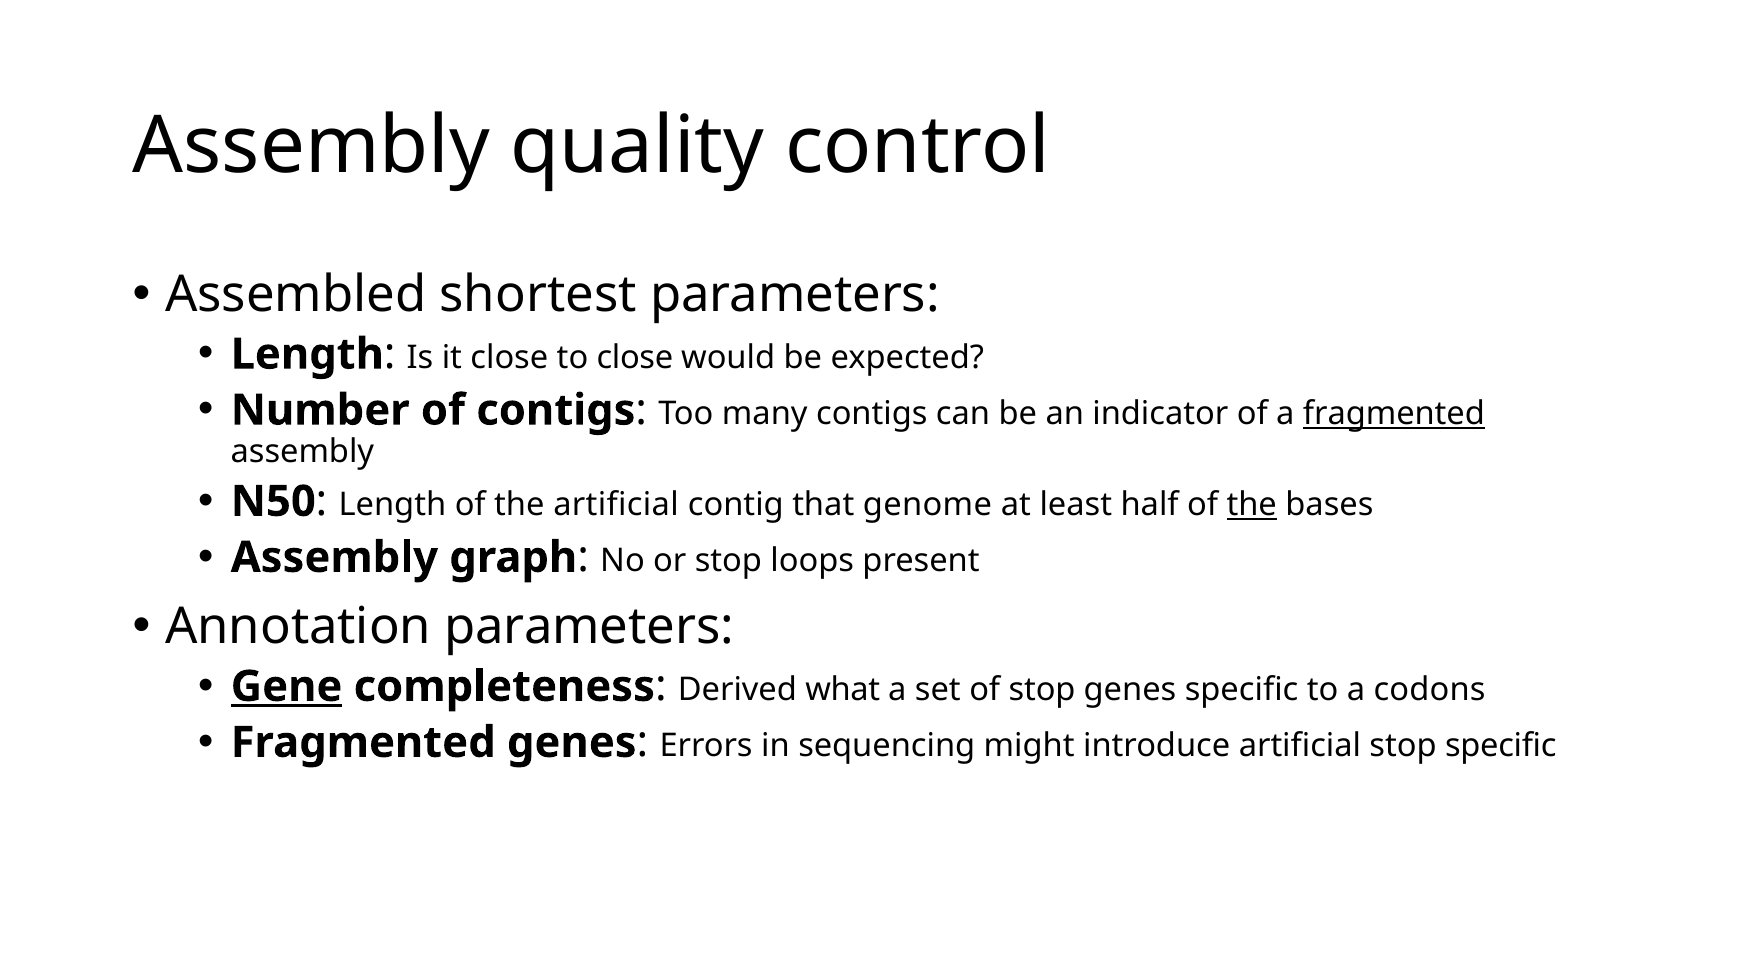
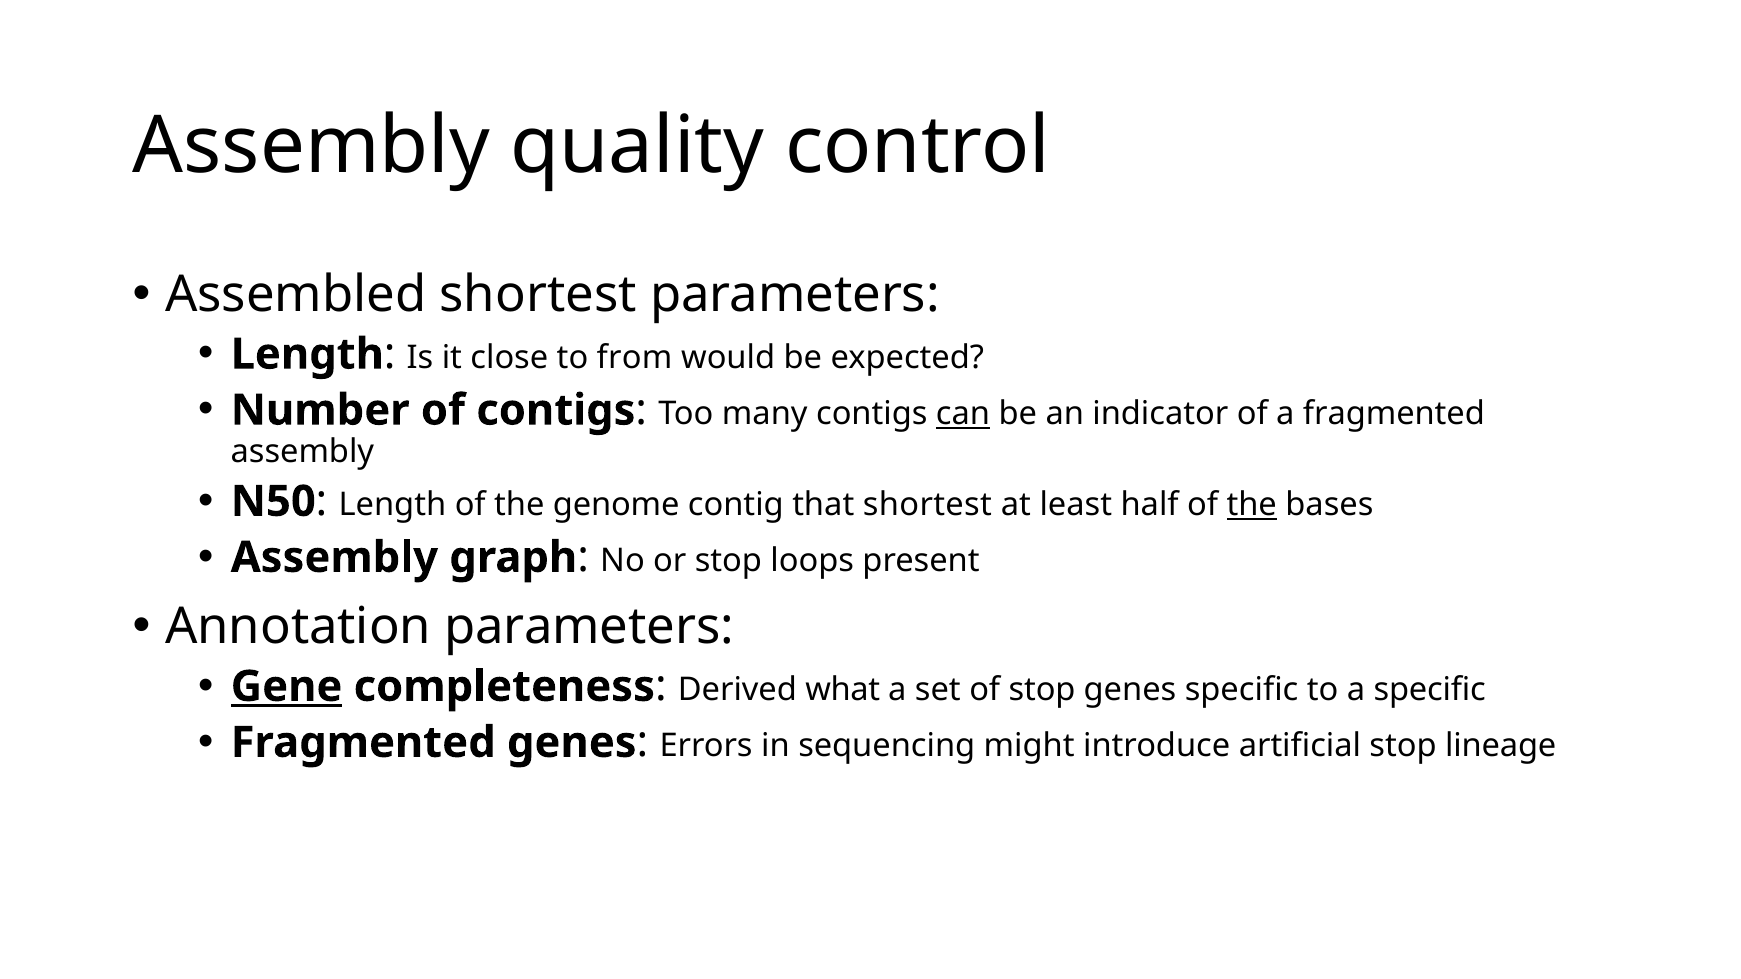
to close: close -> from
can underline: none -> present
fragmented at (1394, 414) underline: present -> none
the artificial: artificial -> genome
that genome: genome -> shortest
a codons: codons -> specific
stop specific: specific -> lineage
